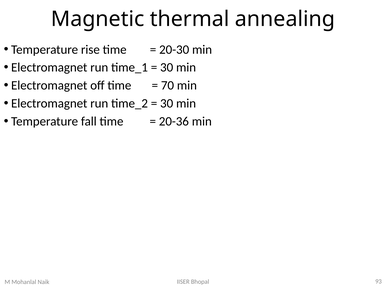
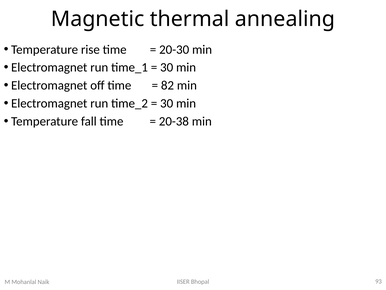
70: 70 -> 82
20-36: 20-36 -> 20-38
